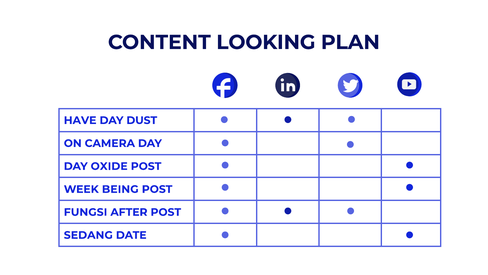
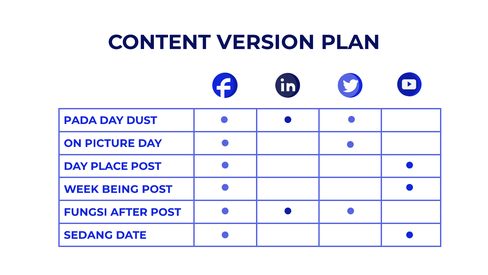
LOOKING: LOOKING -> VERSION
HAVE: HAVE -> PADA
CAMERA: CAMERA -> PICTURE
OXIDE: OXIDE -> PLACE
